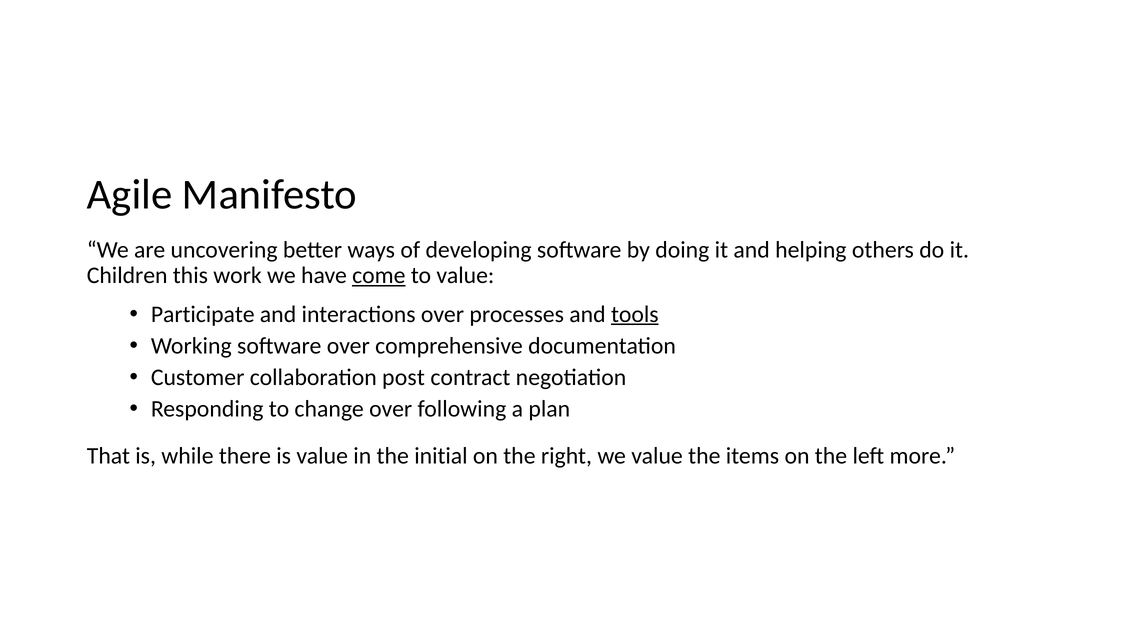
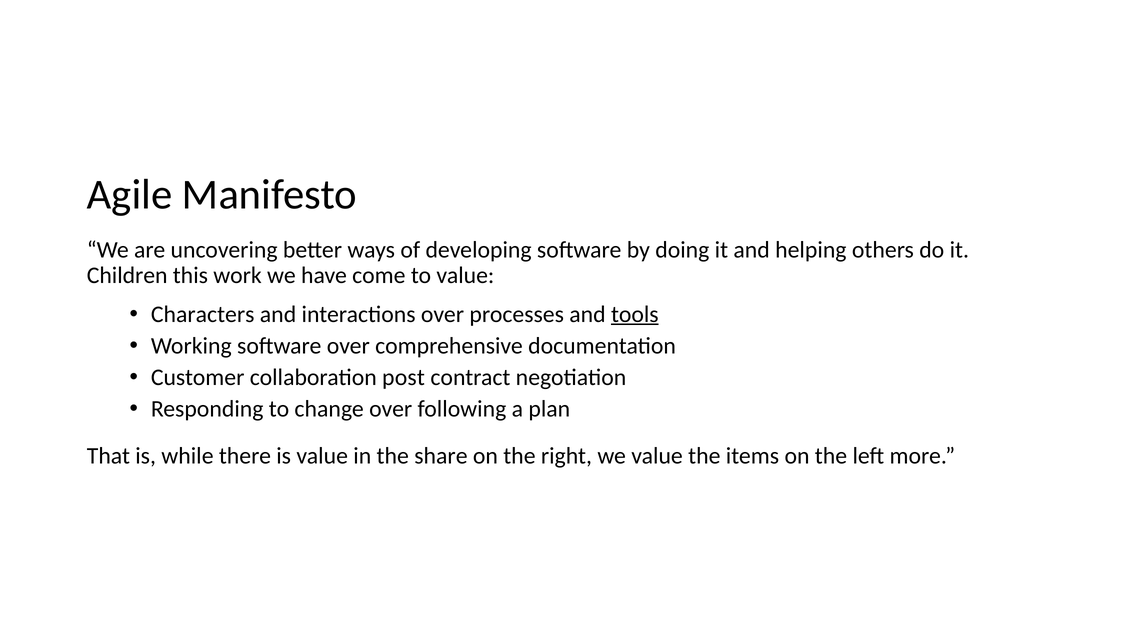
come underline: present -> none
Participate: Participate -> Characters
initial: initial -> share
